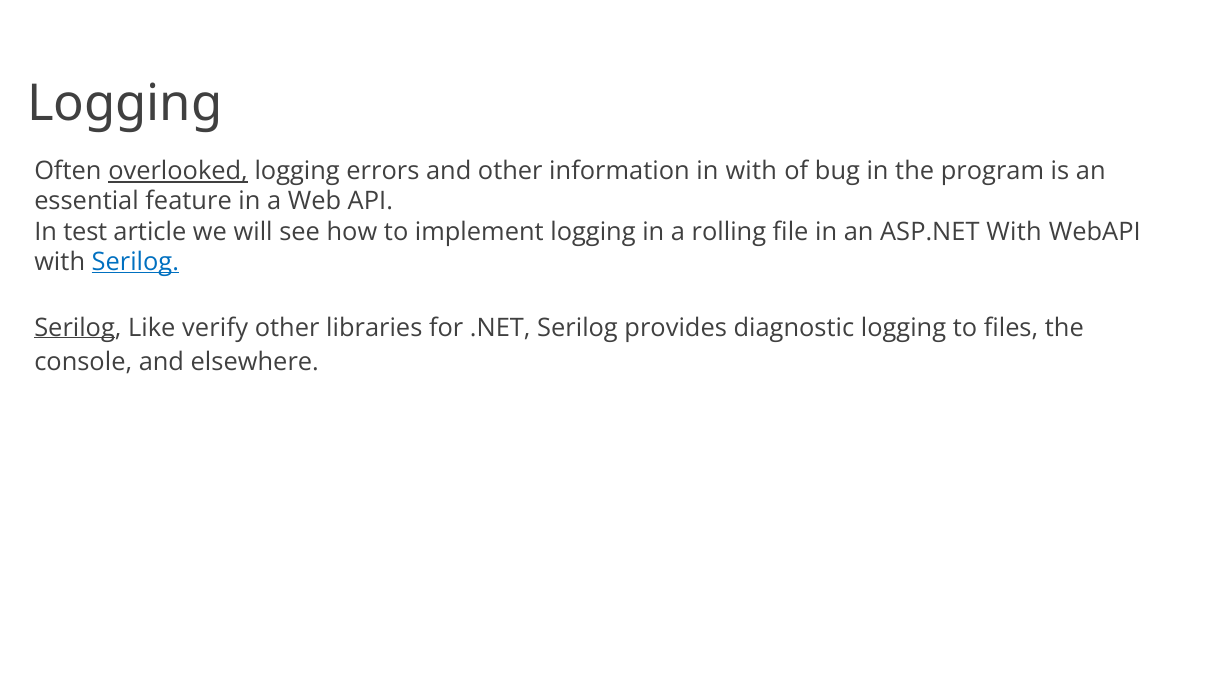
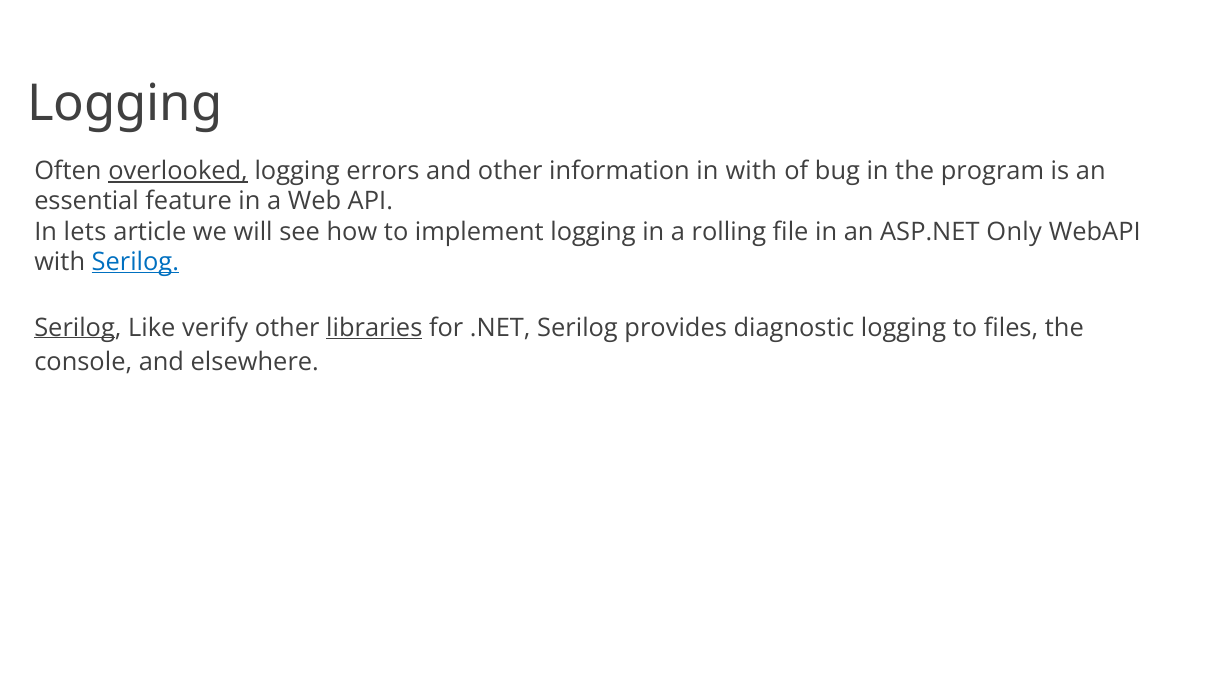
test: test -> lets
ASP.NET With: With -> Only
libraries underline: none -> present
